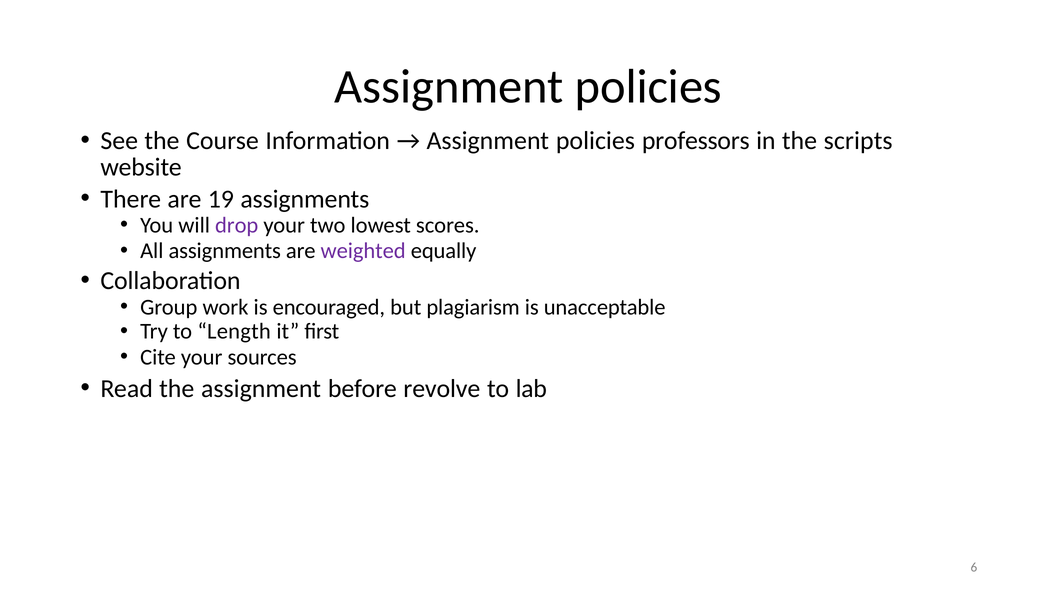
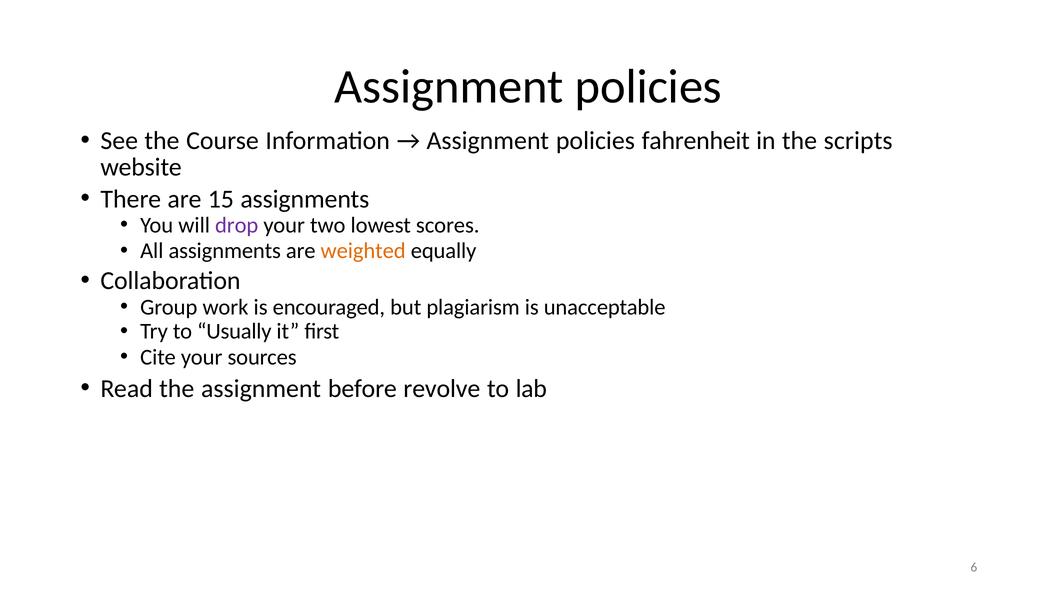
professors: professors -> fahrenheit
19: 19 -> 15
weighted colour: purple -> orange
Length: Length -> Usually
